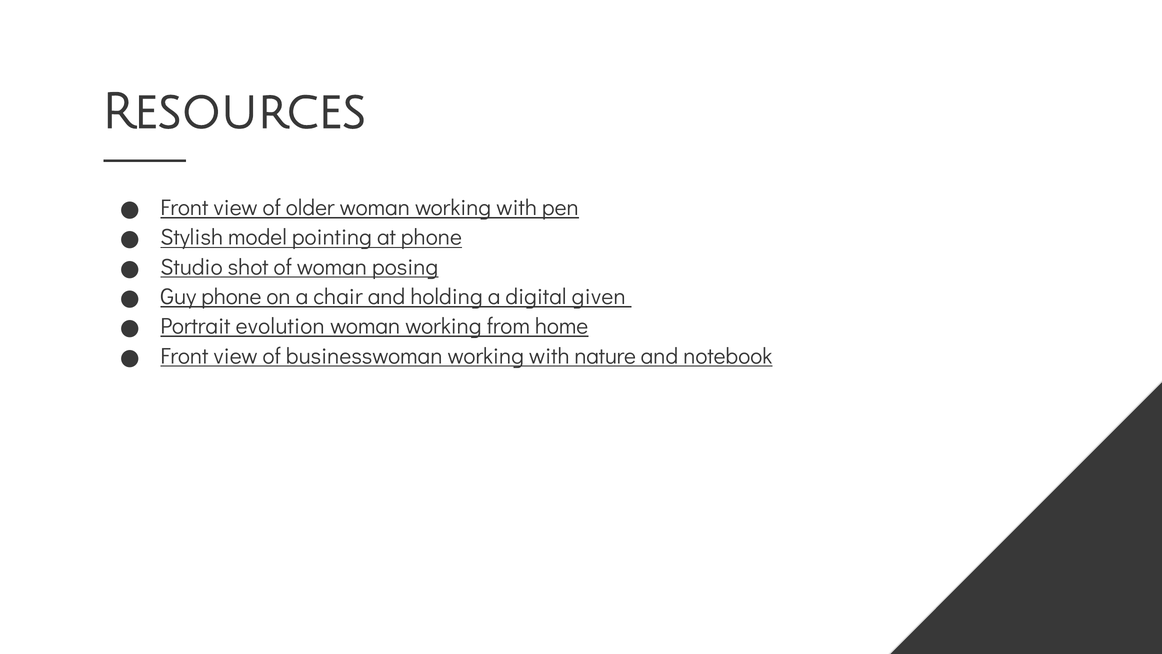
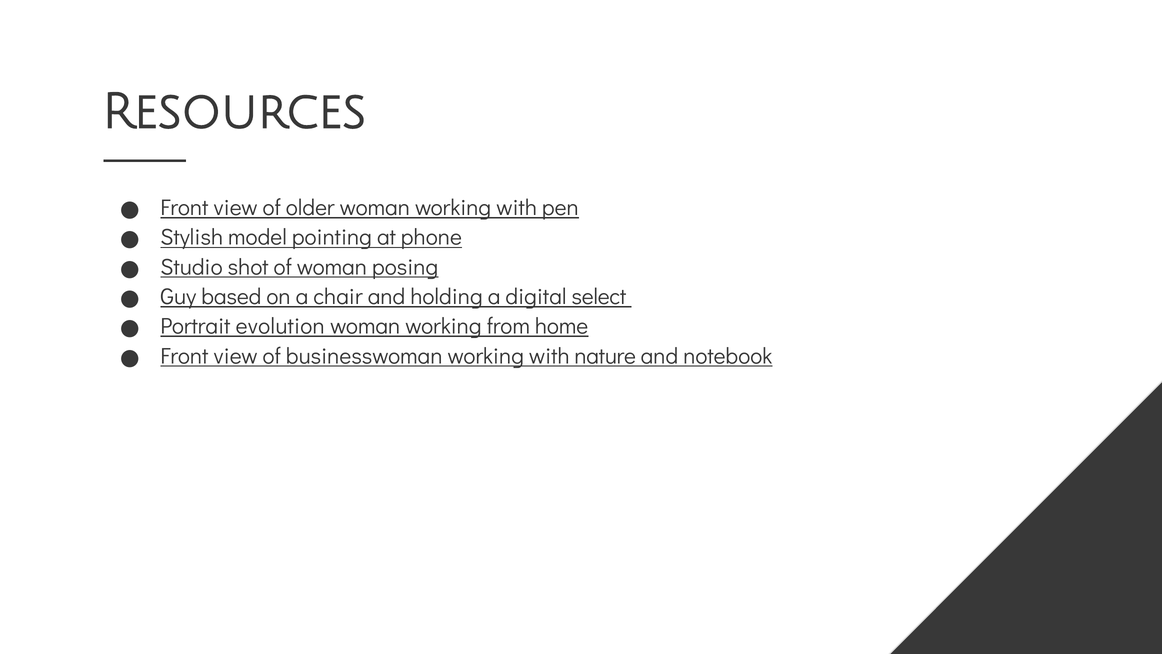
Guy phone: phone -> based
given: given -> select
